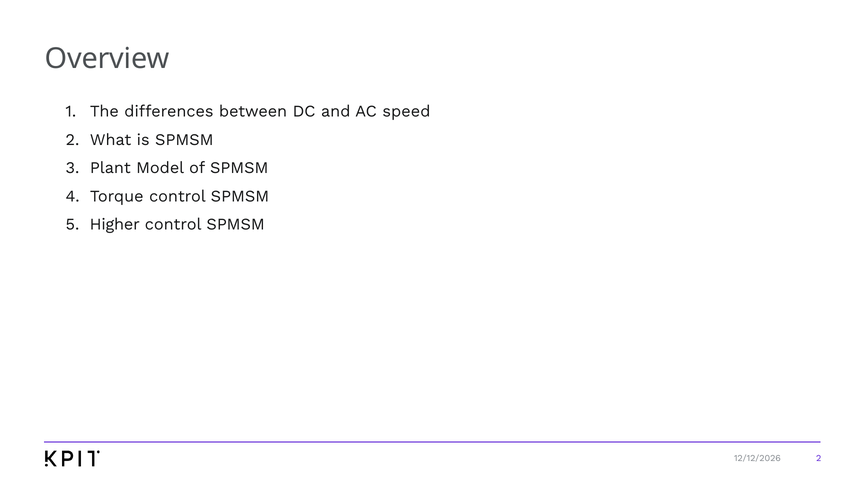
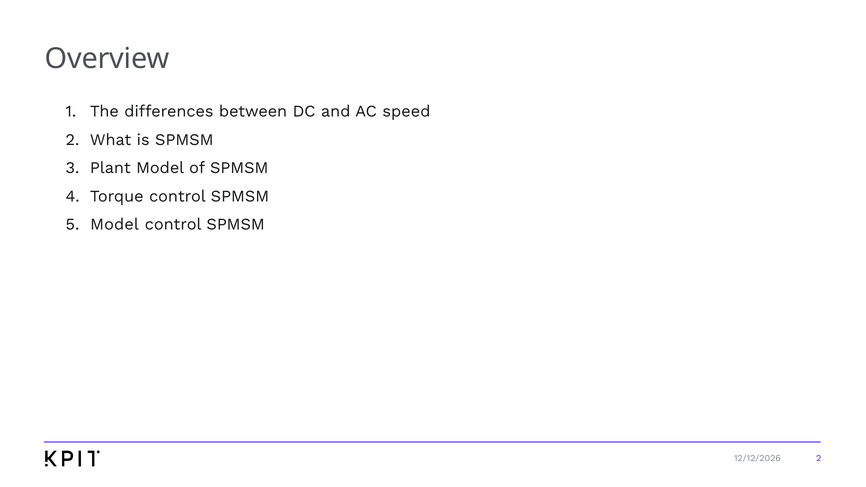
Higher at (115, 224): Higher -> Model
